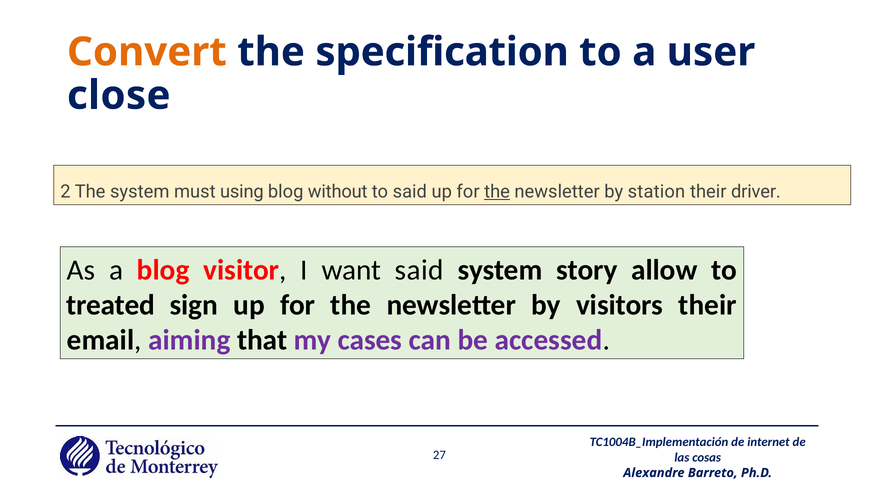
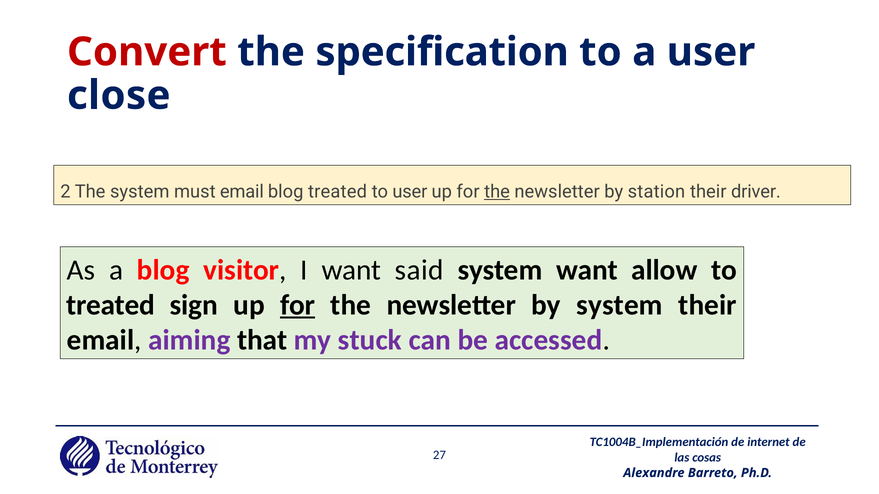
Convert colour: orange -> red
must using: using -> email
blog without: without -> treated
to said: said -> user
system story: story -> want
for at (298, 305) underline: none -> present
by visitors: visitors -> system
cases: cases -> stuck
